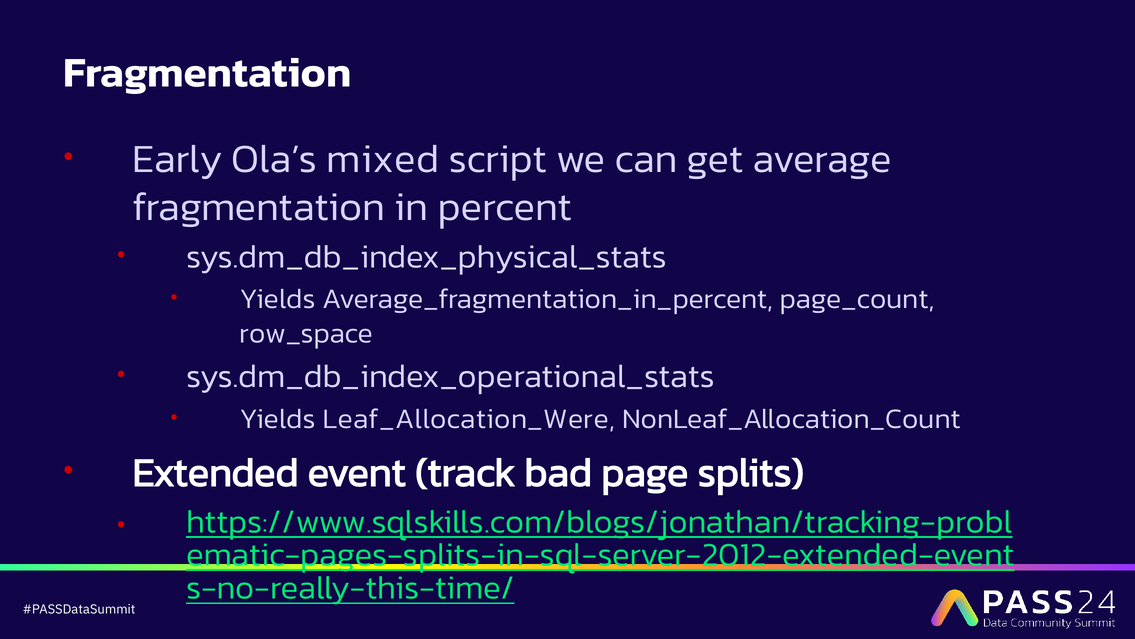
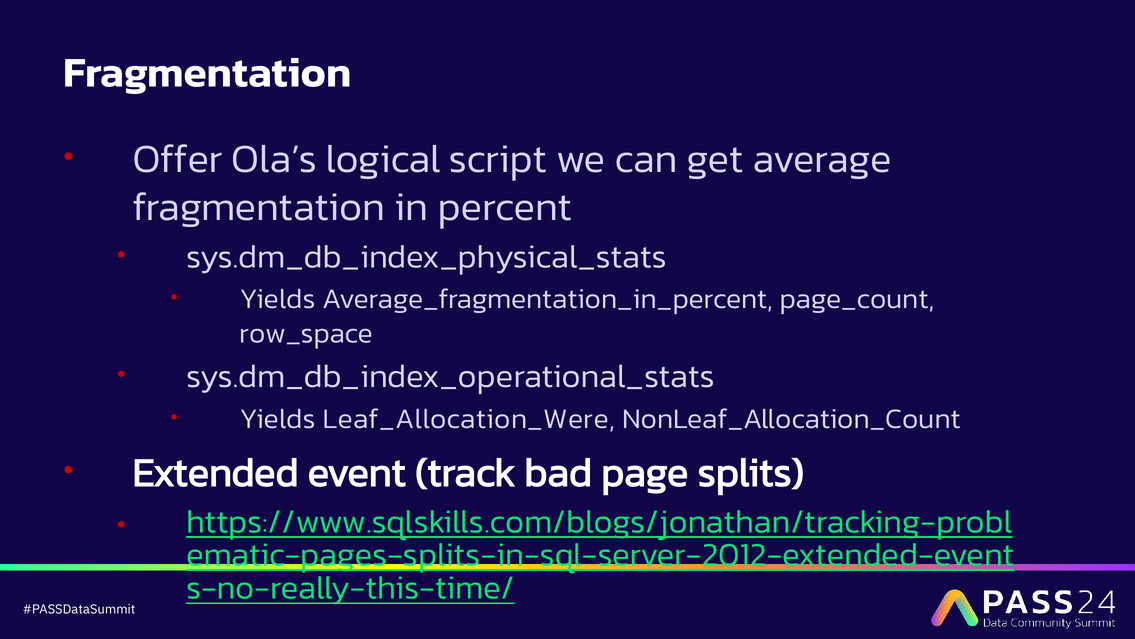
Early: Early -> Offer
mixed: mixed -> logical
